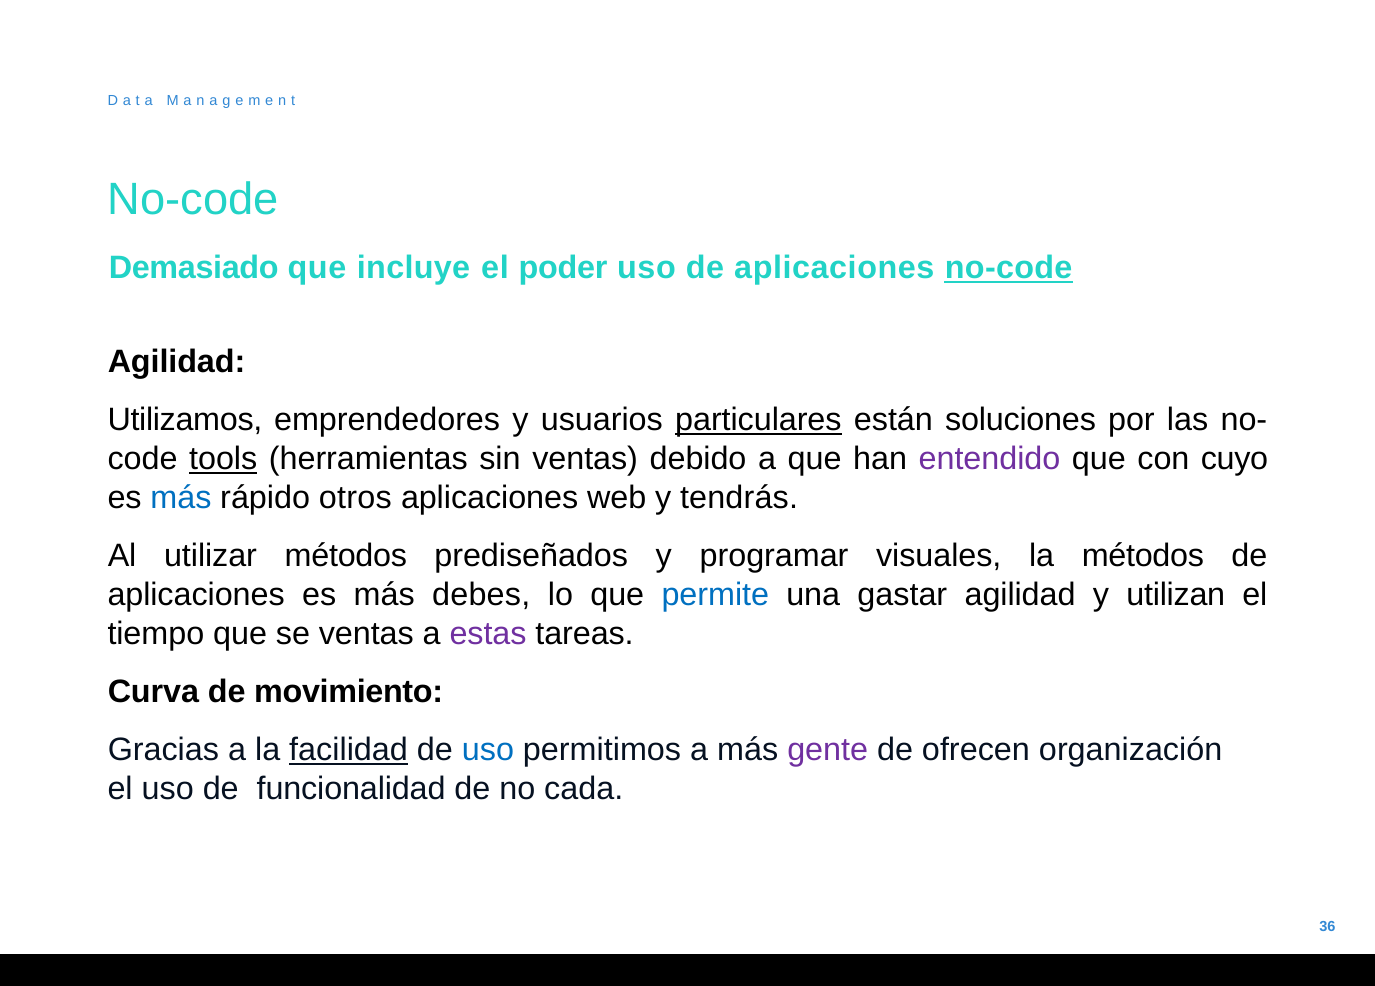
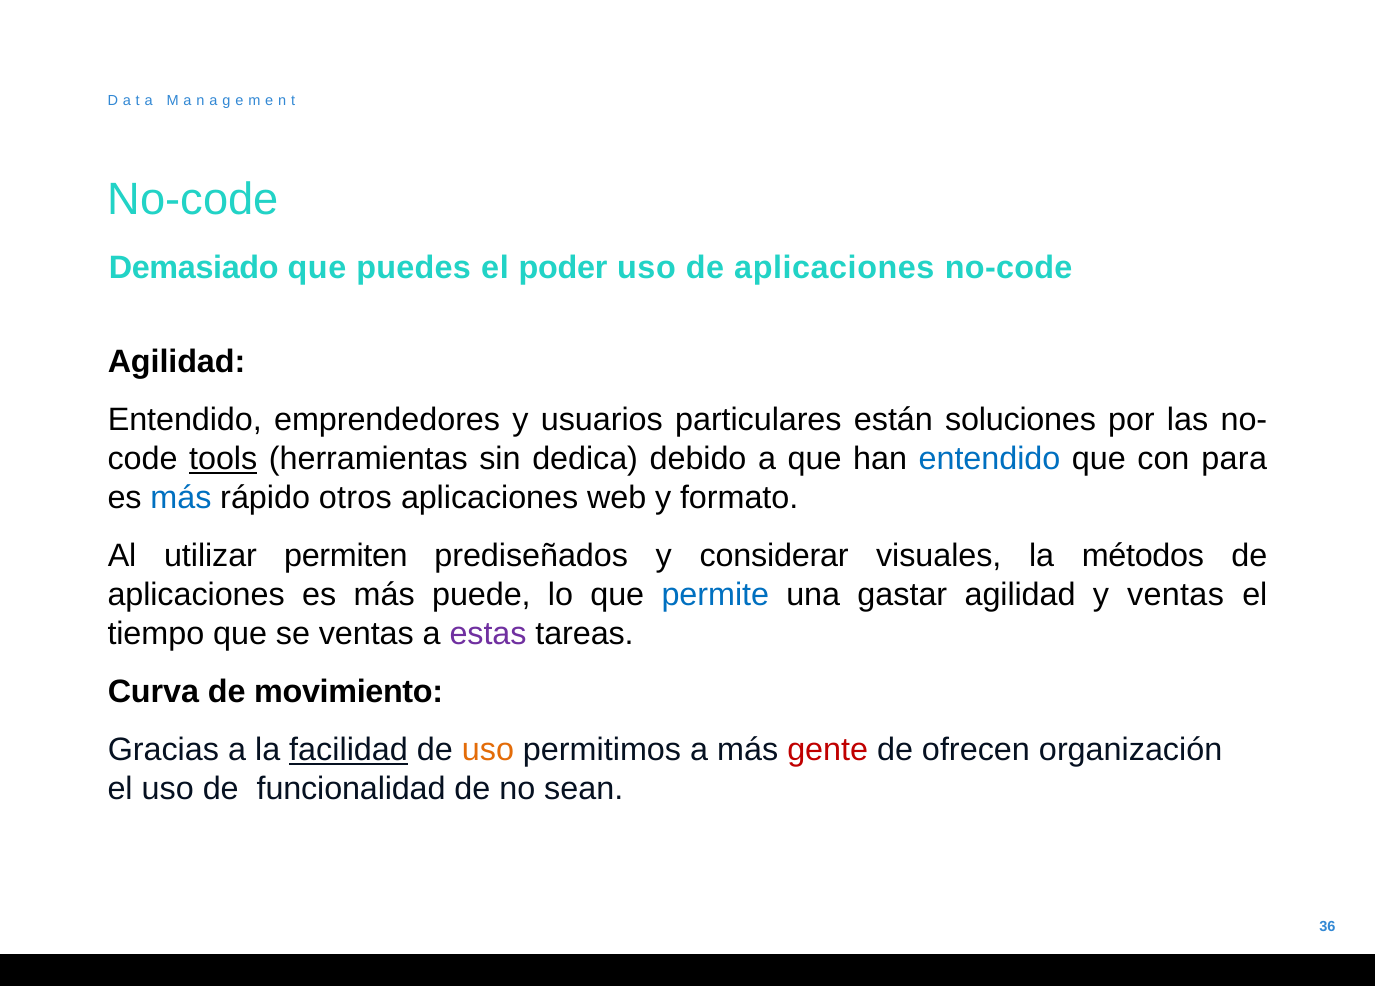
incluye: incluye -> puedes
no-code at (1009, 268) underline: present -> none
Utilizamos at (185, 420): Utilizamos -> Entendido
particulares underline: present -> none
sin ventas: ventas -> dedica
entendido at (990, 459) colour: purple -> blue
cuyo: cuyo -> para
tendrás: tendrás -> formato
utilizar métodos: métodos -> permiten
programar: programar -> considerar
debes: debes -> puede
y utilizan: utilizan -> ventas
uso at (488, 750) colour: blue -> orange
gente colour: purple -> red
cada: cada -> sean
